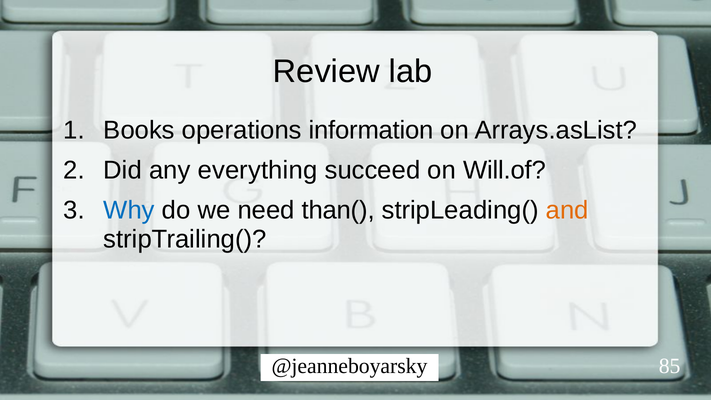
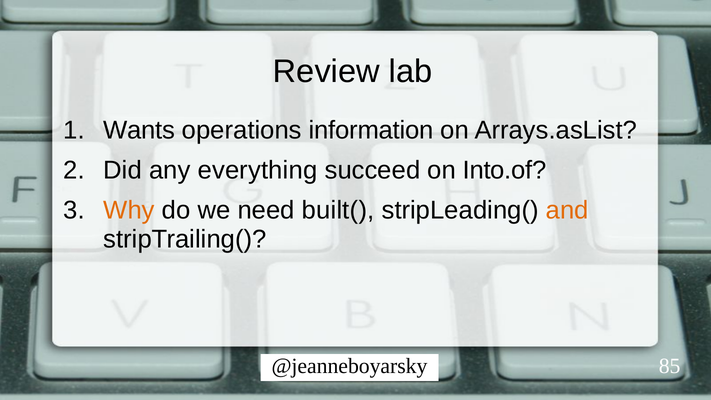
Books: Books -> Wants
Will.of: Will.of -> Into.of
Why colour: blue -> orange
than(: than( -> built(
